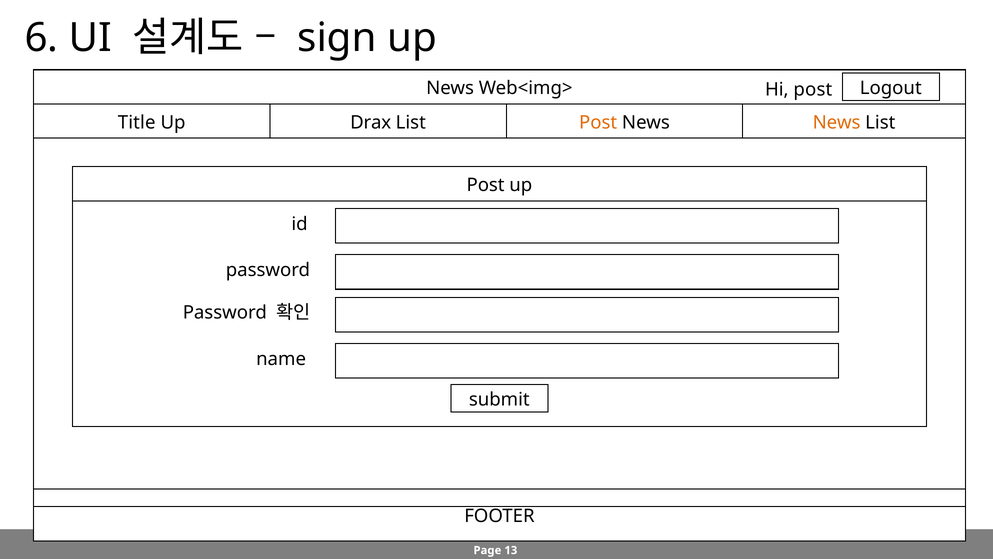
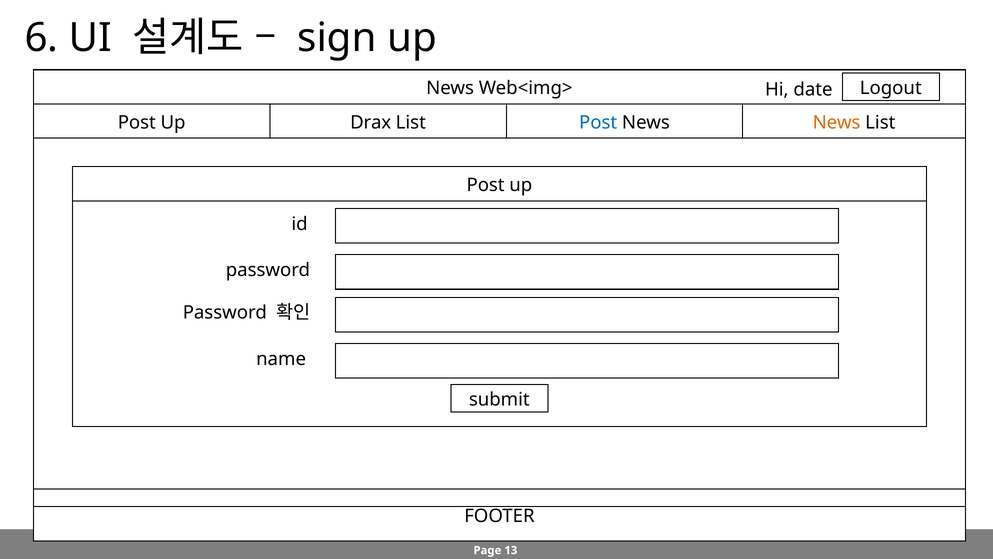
Hi post: post -> date
Title at (137, 122): Title -> Post
Post at (598, 122) colour: orange -> blue
